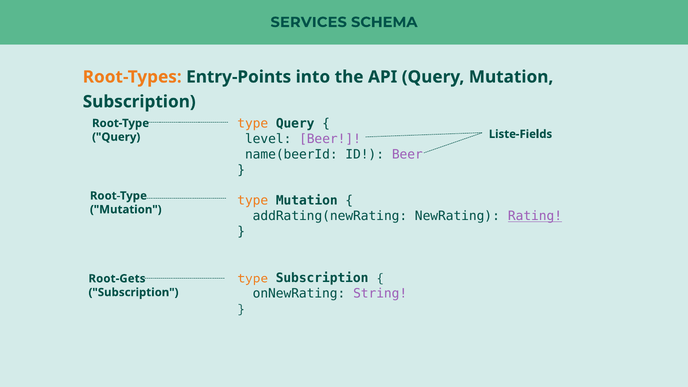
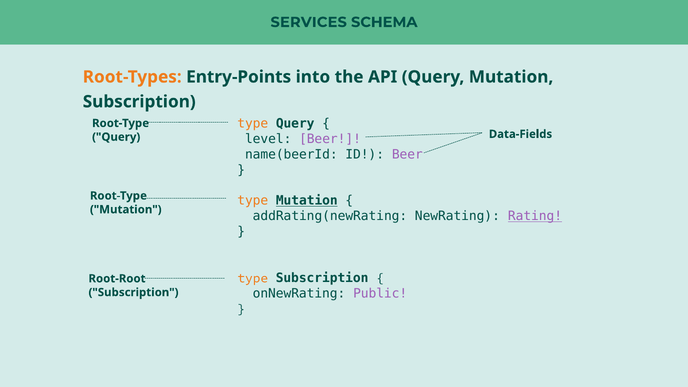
Liste-Fields: Liste-Fields -> Data-Fields
Mutation at (307, 201) underline: none -> present
Root-Gets: Root-Gets -> Root-Root
String: String -> Public
